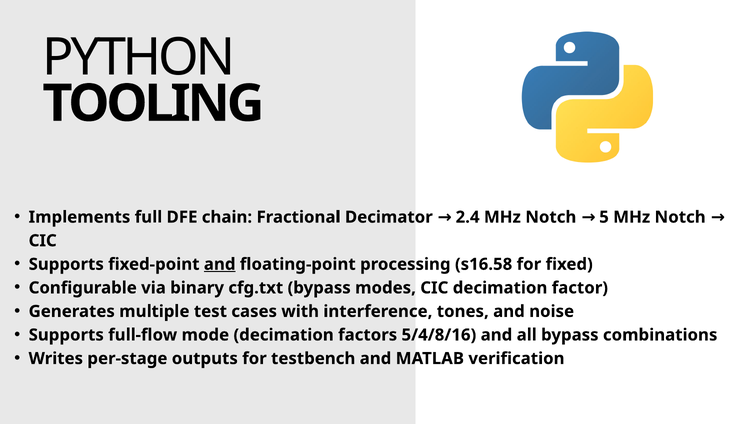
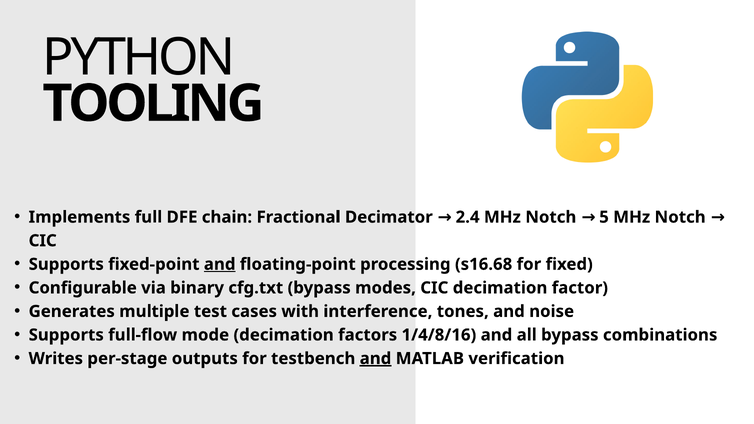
s16.58: s16.58 -> s16.68
5/4/8/16: 5/4/8/16 -> 1/4/8/16
and at (376, 359) underline: none -> present
